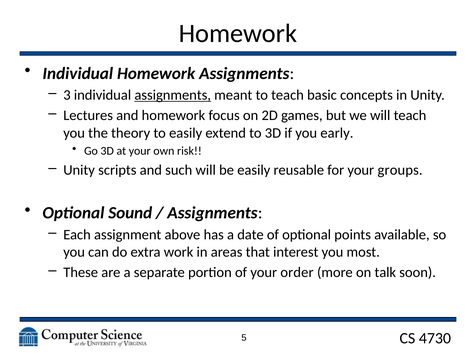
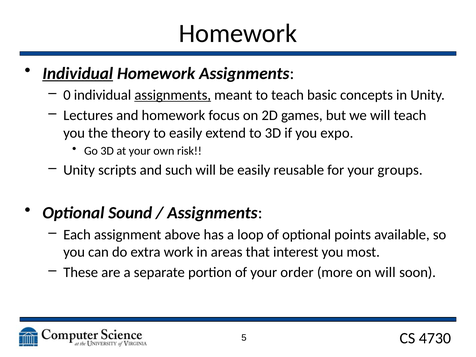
Individual at (78, 73) underline: none -> present
3: 3 -> 0
early: early -> expo
date: date -> loop
on talk: talk -> will
